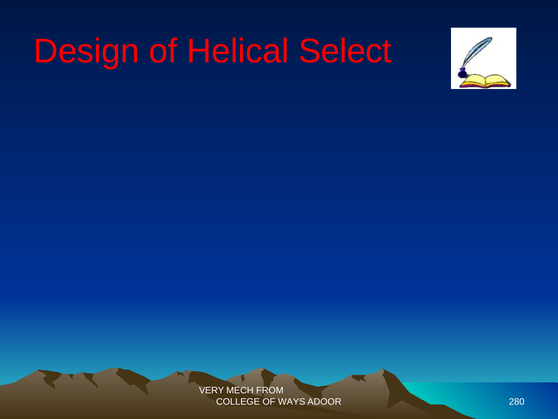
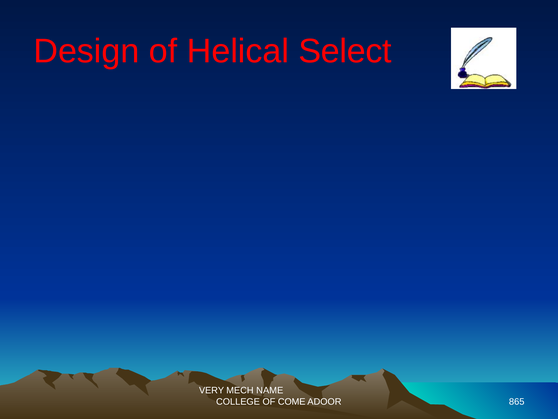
FROM: FROM -> NAME
WAYS: WAYS -> COME
280: 280 -> 865
